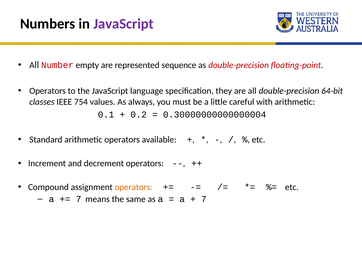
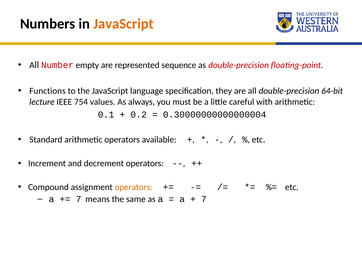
JavaScript at (124, 24) colour: purple -> orange
Operators at (48, 91): Operators -> Functions
classes: classes -> lecture
